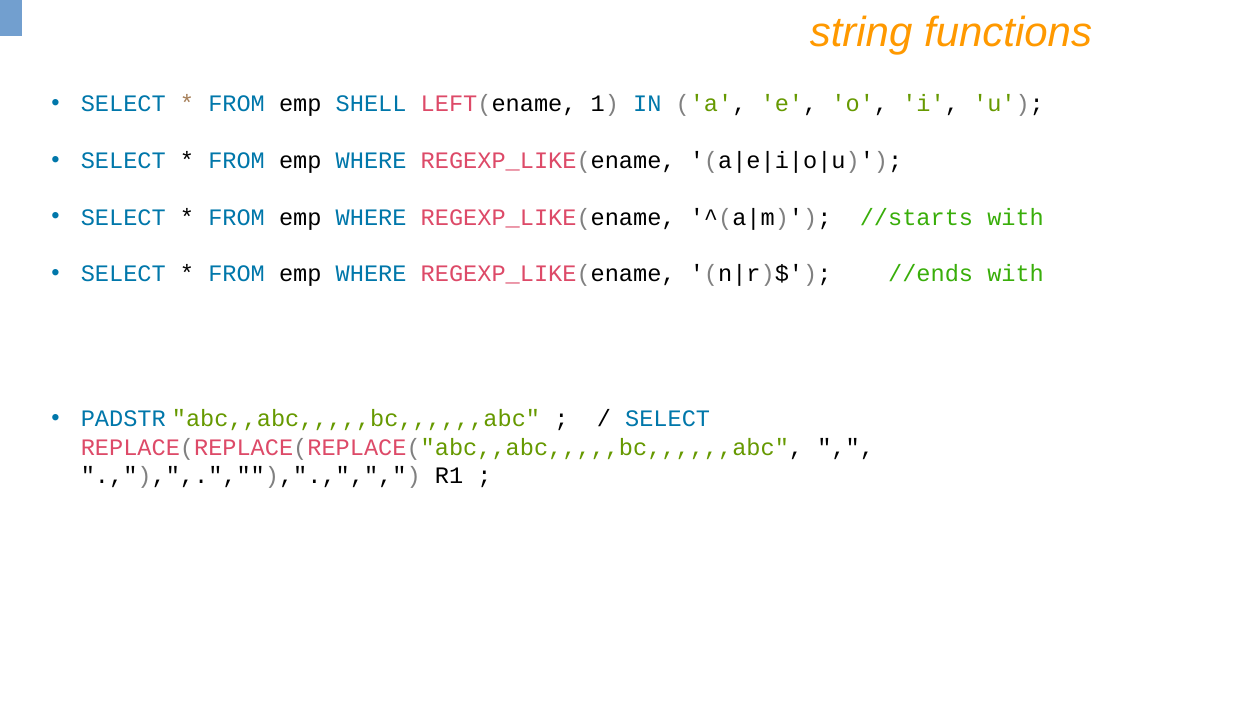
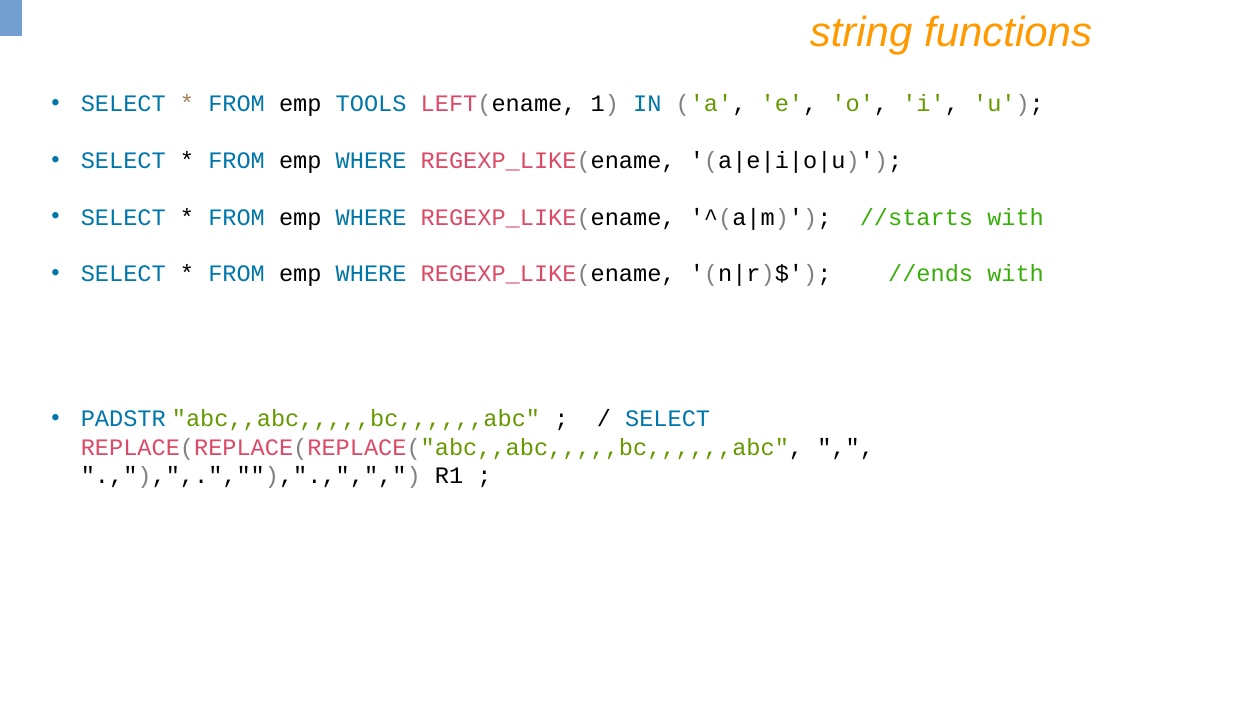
SHELL: SHELL -> TOOLS
